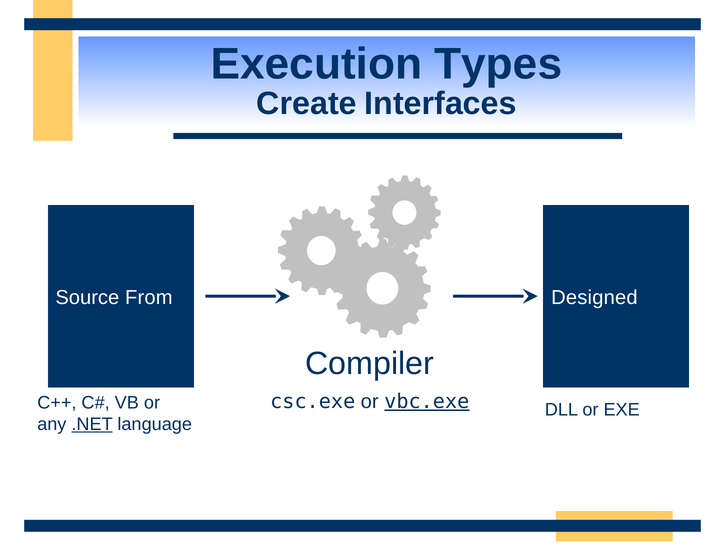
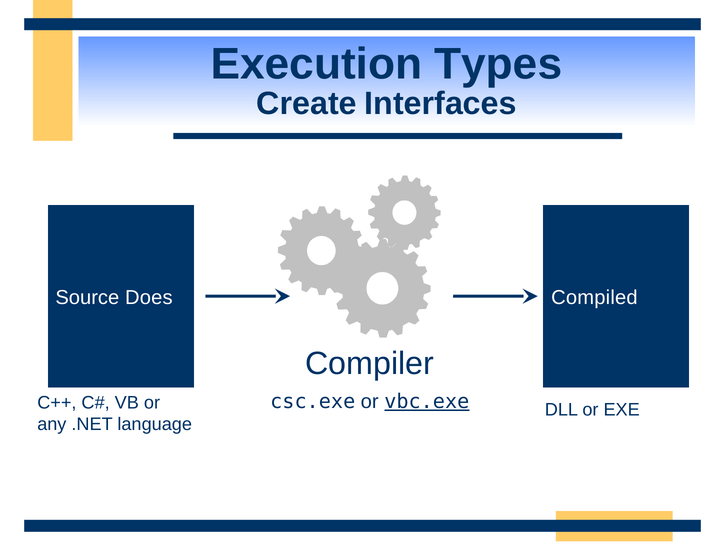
From: From -> Does
Designed: Designed -> Compiled
.NET underline: present -> none
